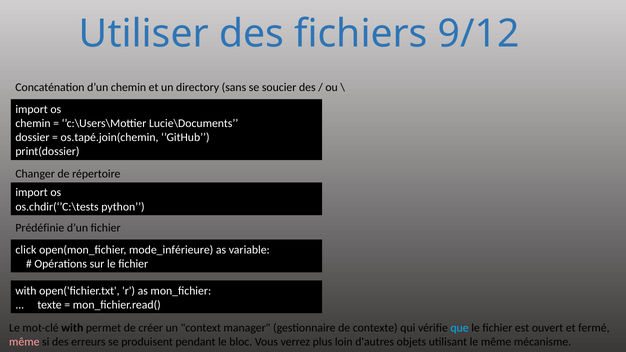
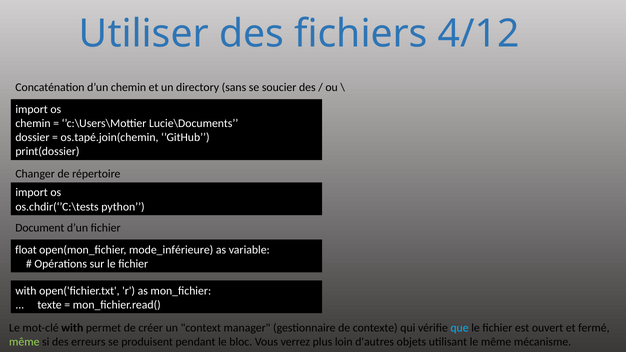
9/12: 9/12 -> 4/12
Prédéfinie: Prédéfinie -> Document
click: click -> float
même at (24, 342) colour: pink -> light green
